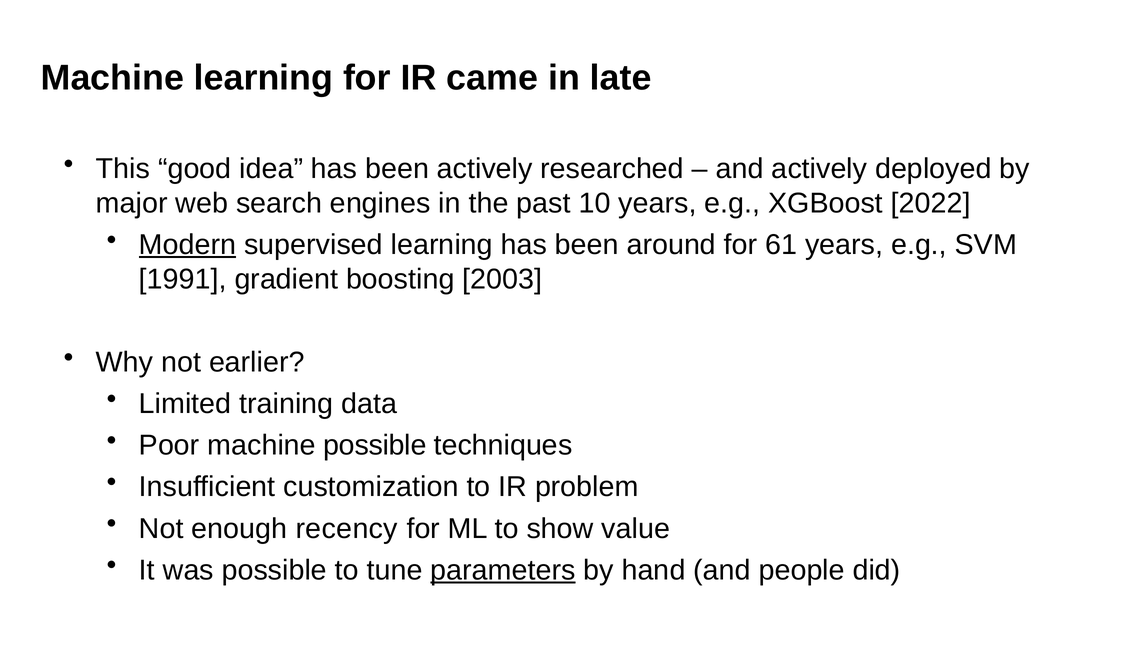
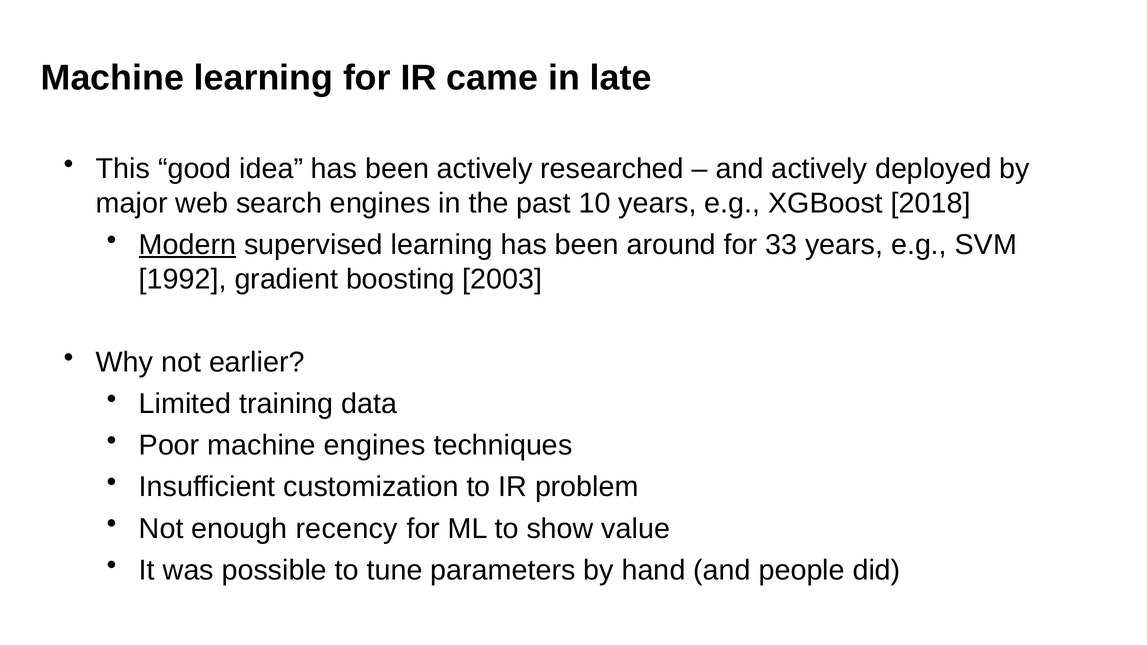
2022: 2022 -> 2018
61: 61 -> 33
1991: 1991 -> 1992
machine possible: possible -> engines
parameters underline: present -> none
